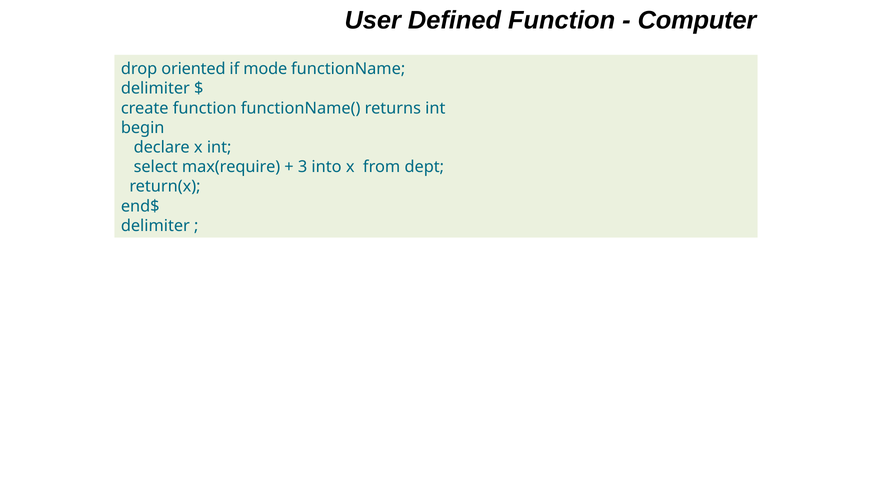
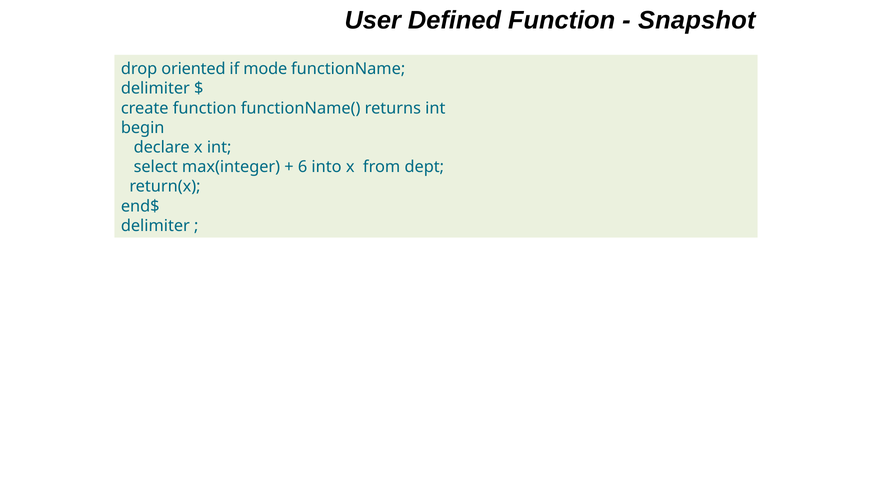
Computer: Computer -> Snapshot
max(require: max(require -> max(integer
3: 3 -> 6
